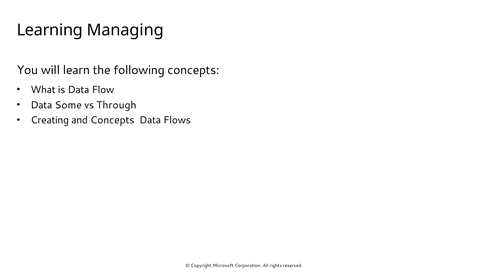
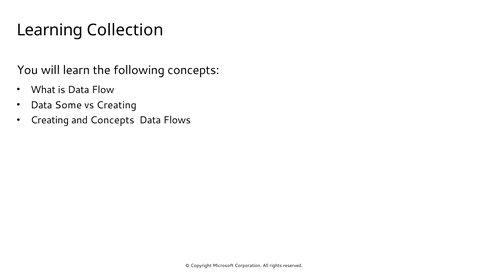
Managing: Managing -> Collection
vs Through: Through -> Creating
